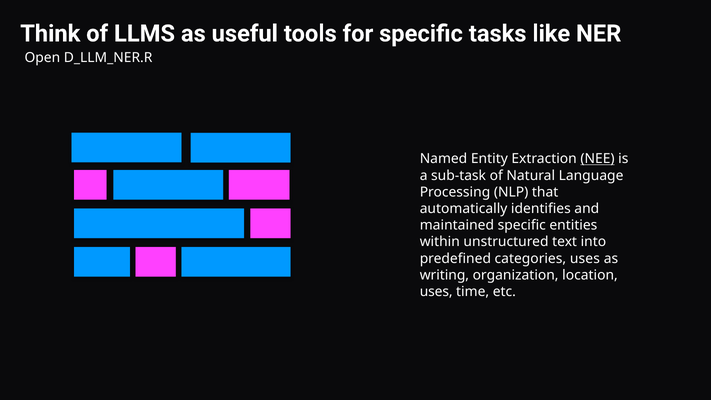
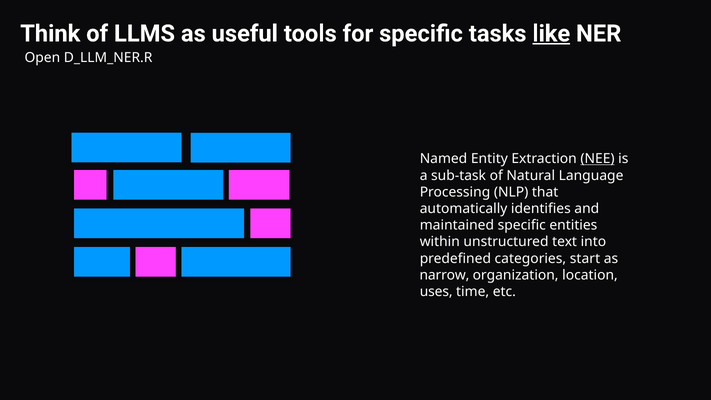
like underline: none -> present
categories uses: uses -> start
writing: writing -> narrow
